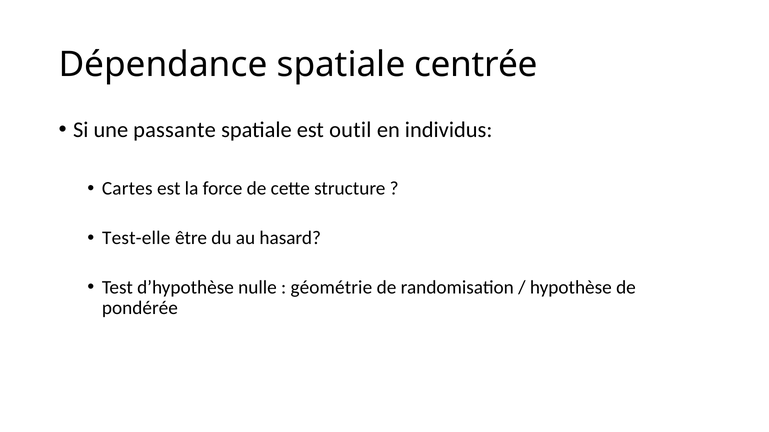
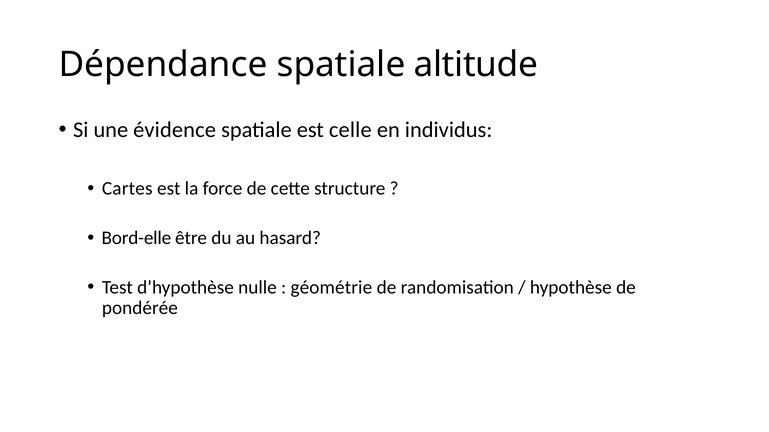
centrée: centrée -> altitude
passante: passante -> évidence
outil: outil -> celle
Test-elle: Test-elle -> Bord-elle
